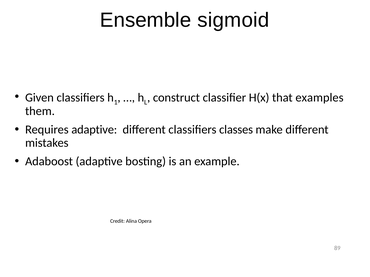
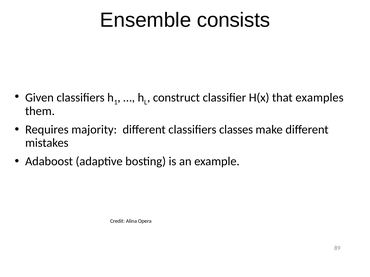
sigmoid: sigmoid -> consists
Requires adaptive: adaptive -> majority
